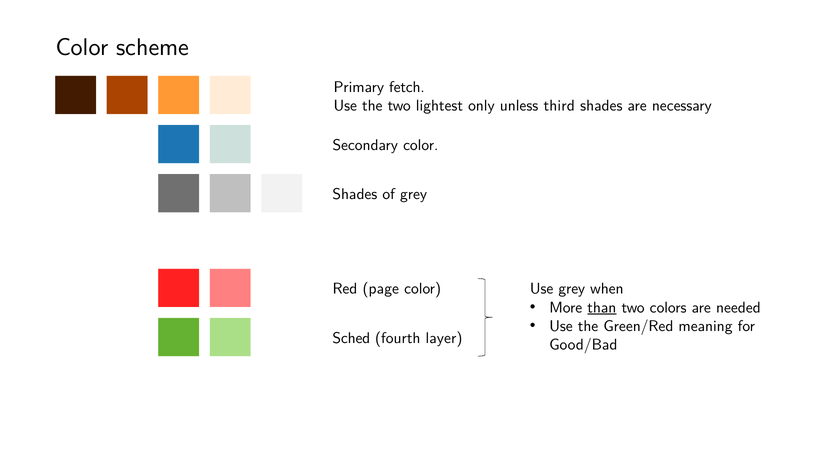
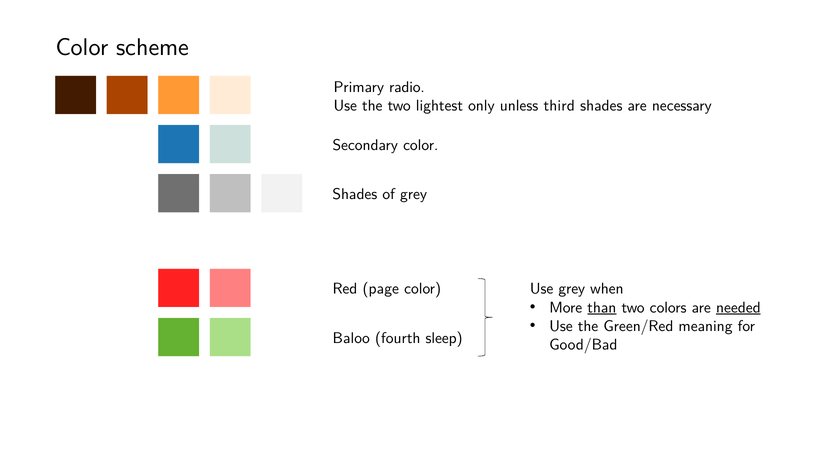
fetch: fetch -> radio
needed underline: none -> present
Sched: Sched -> Baloo
layer: layer -> sleep
